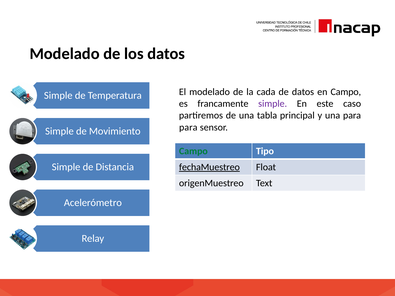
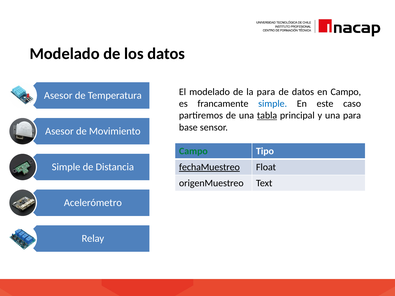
la cada: cada -> para
Simple at (58, 95): Simple -> Asesor
simple at (273, 104) colour: purple -> blue
tabla underline: none -> present
para at (188, 127): para -> base
Simple at (59, 131): Simple -> Asesor
